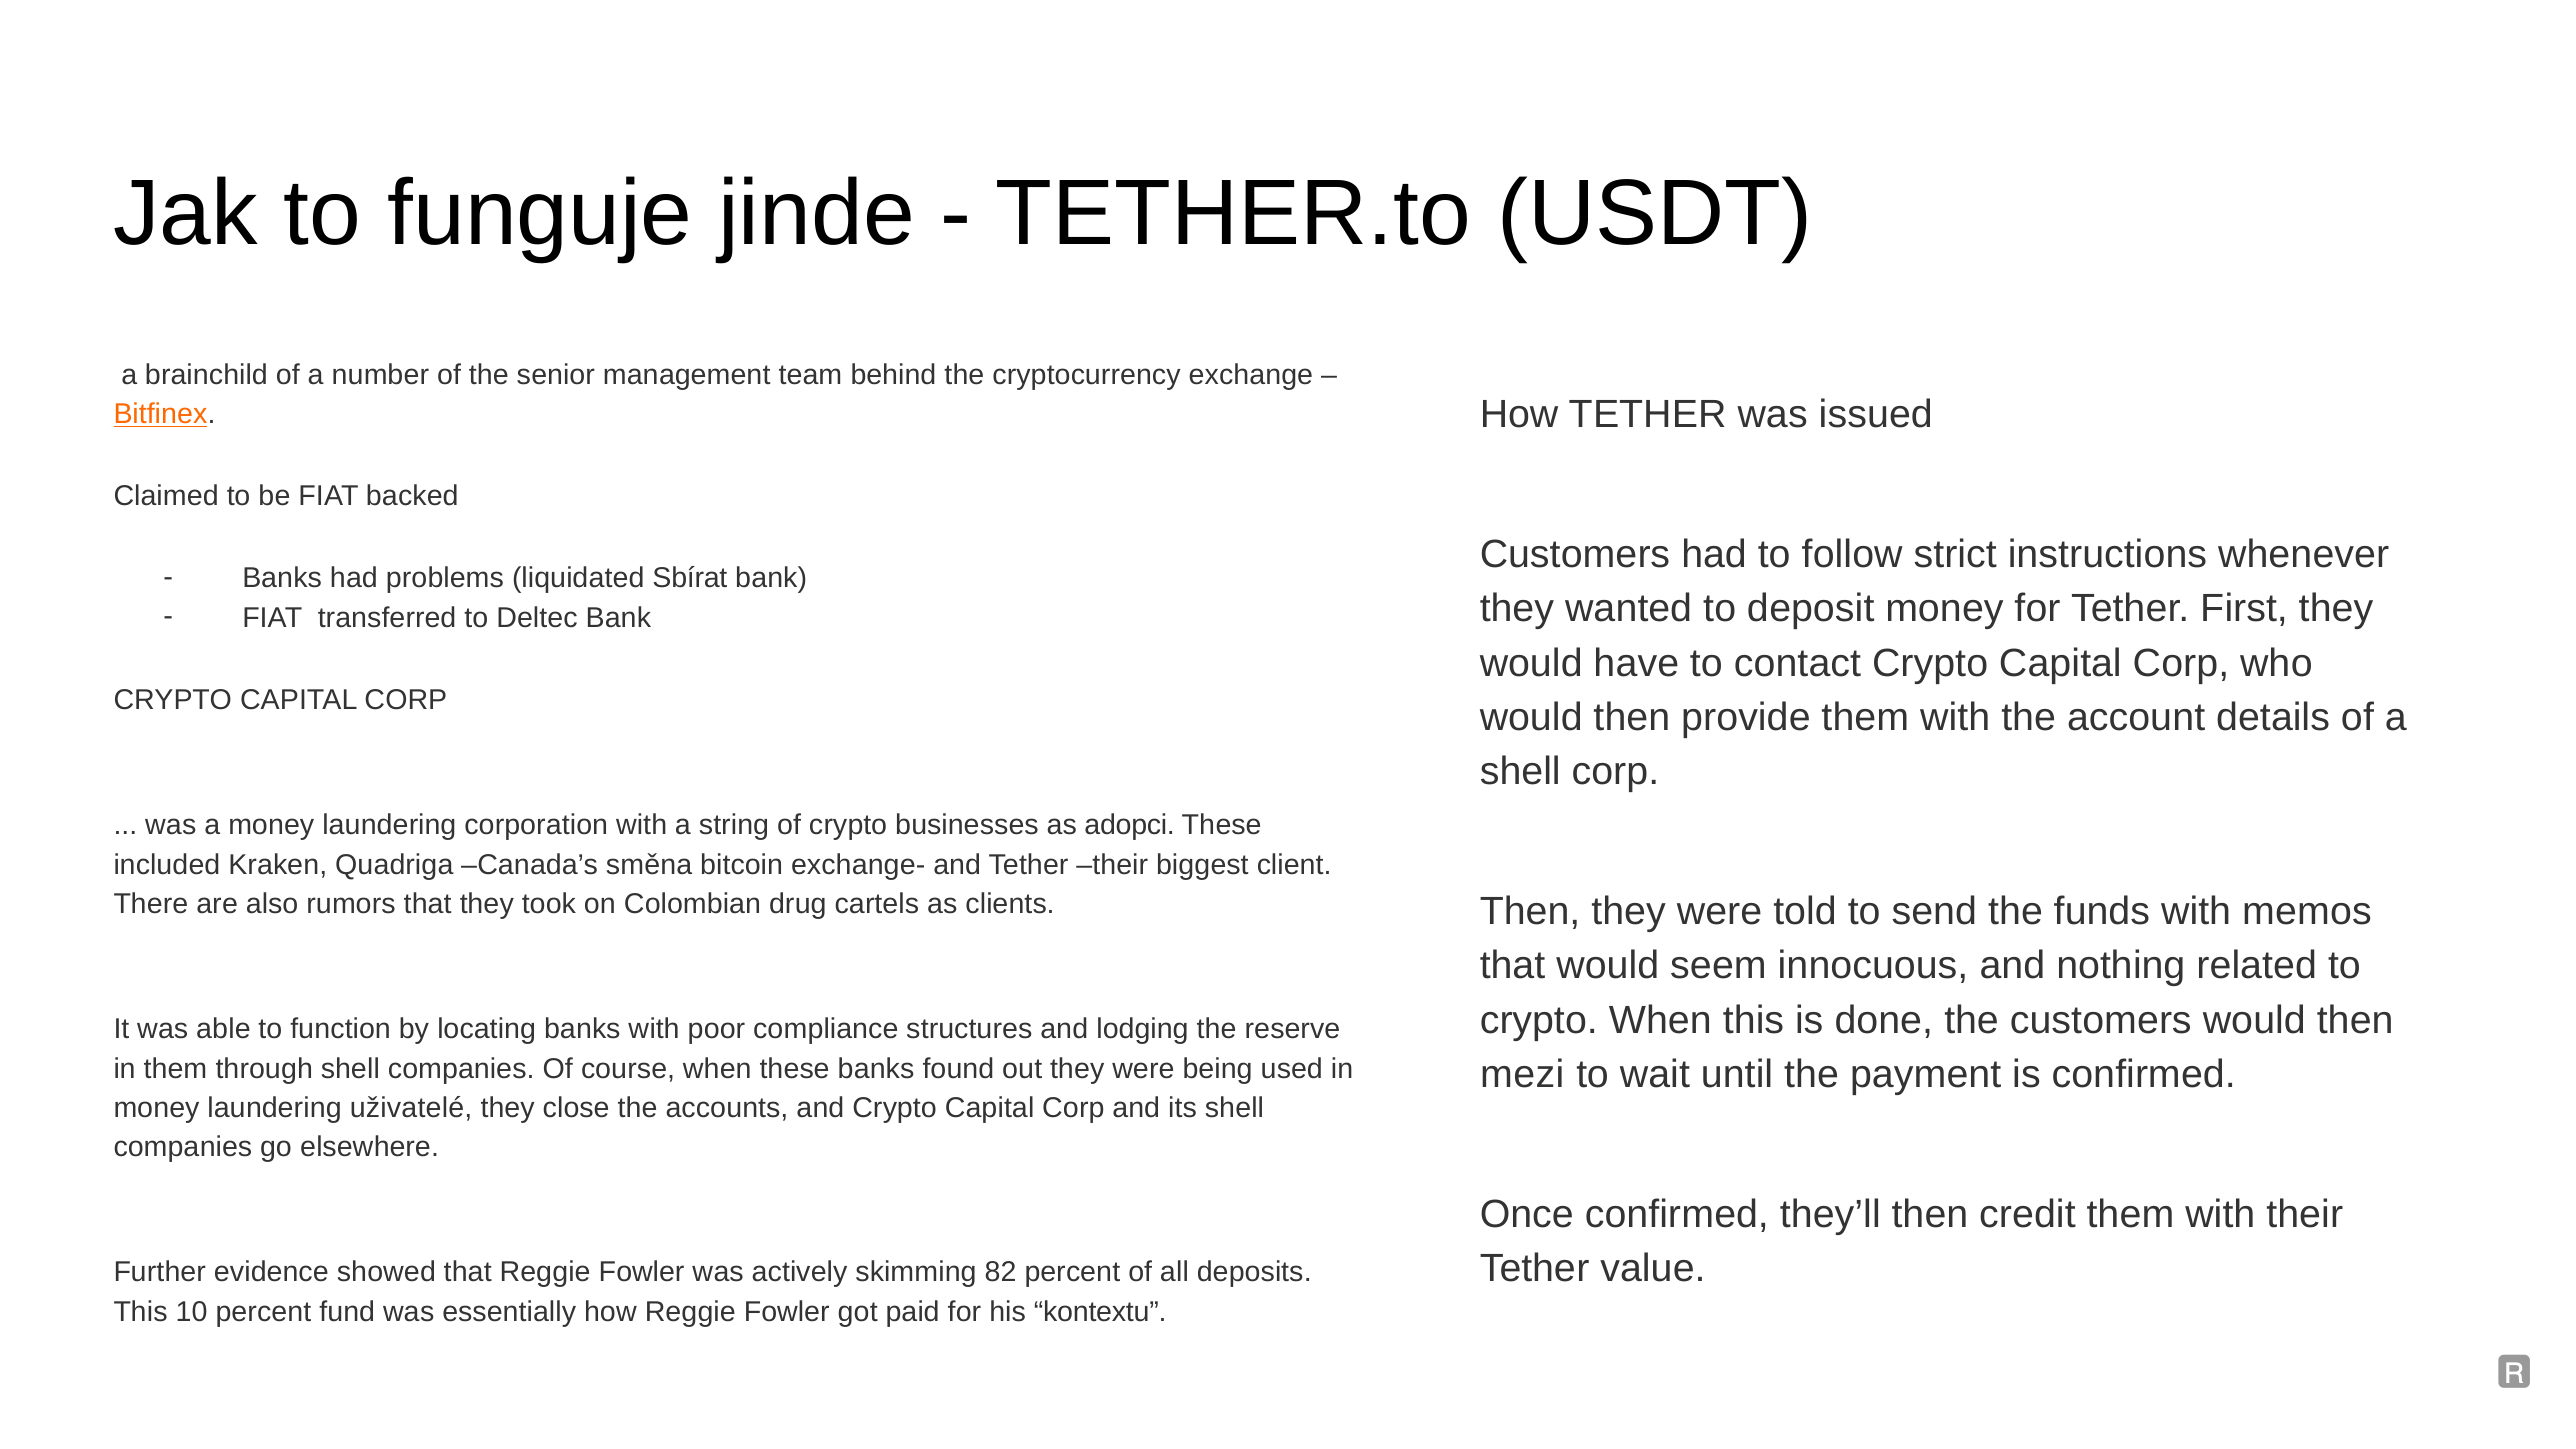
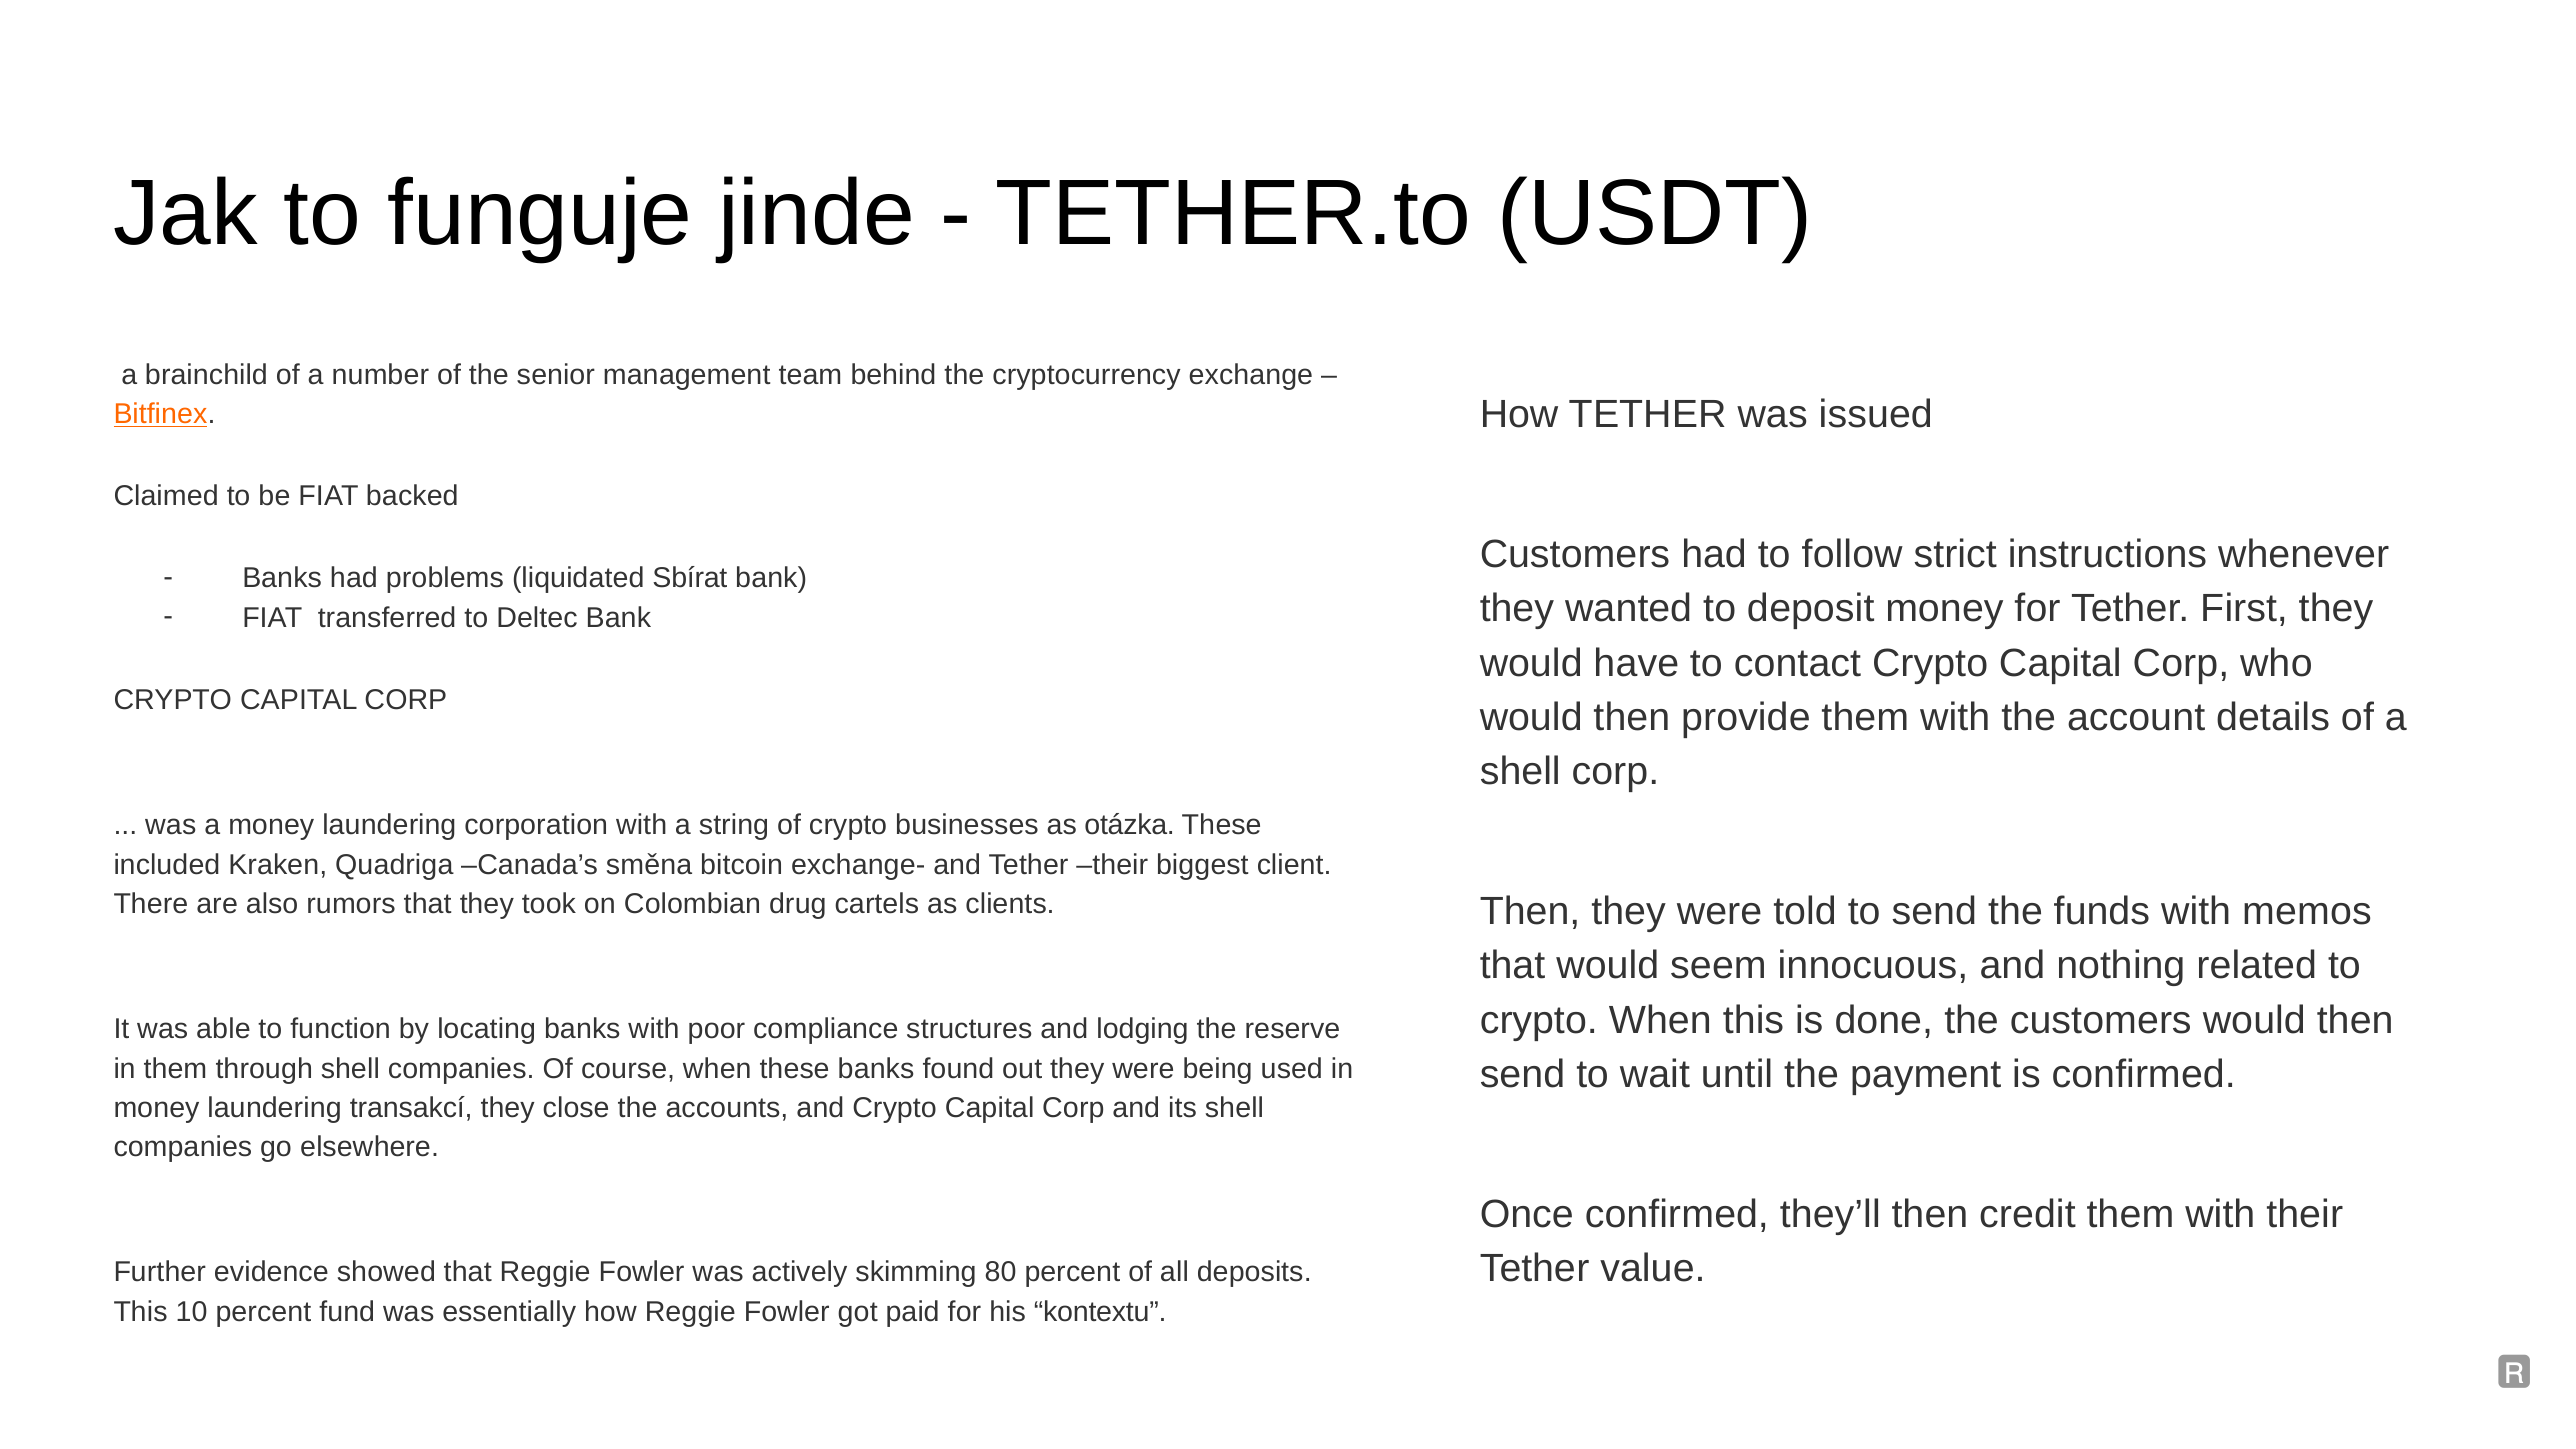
adopci: adopci -> otázka
mezi at (1522, 1075): mezi -> send
uživatelé: uživatelé -> transakcí
82: 82 -> 80
